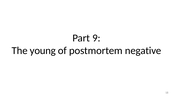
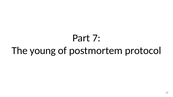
9: 9 -> 7
negative: negative -> protocol
